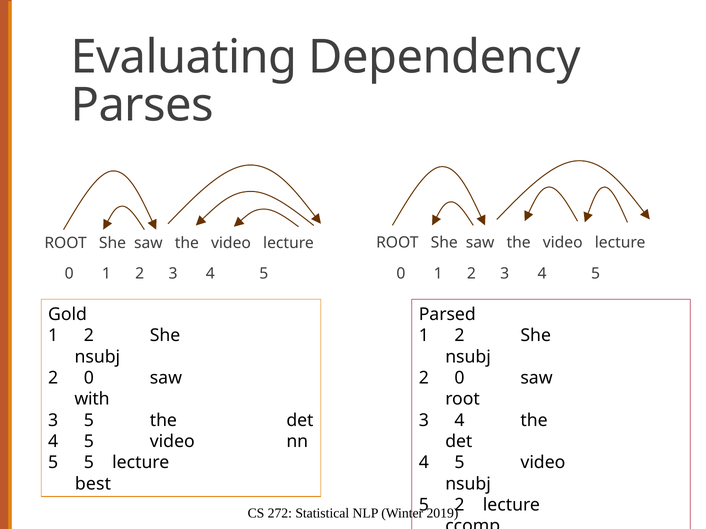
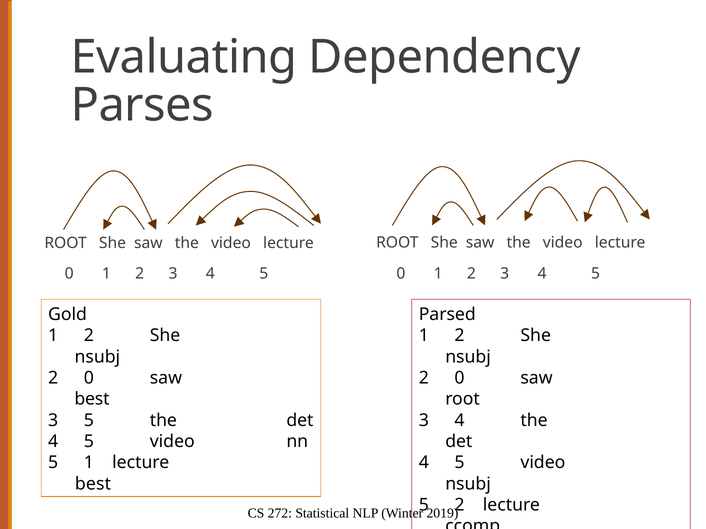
with at (92, 399): with -> best
5 5: 5 -> 1
